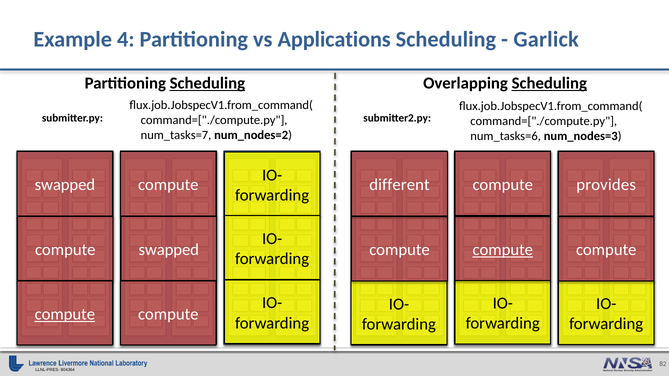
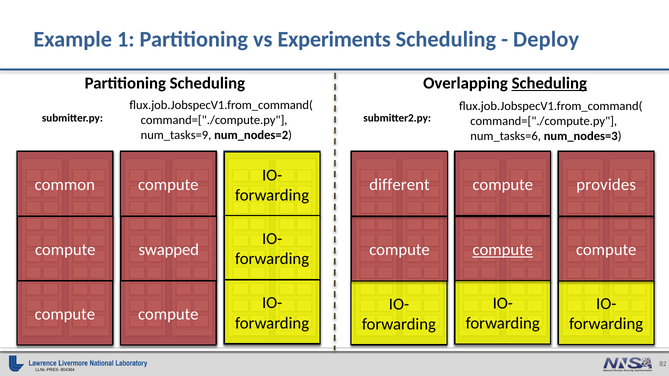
4: 4 -> 1
Applications: Applications -> Experiments
Garlick: Garlick -> Deploy
Scheduling at (207, 83) underline: present -> none
num_tasks=7: num_tasks=7 -> num_tasks=9
swapped at (65, 185): swapped -> common
compute at (65, 314) underline: present -> none
